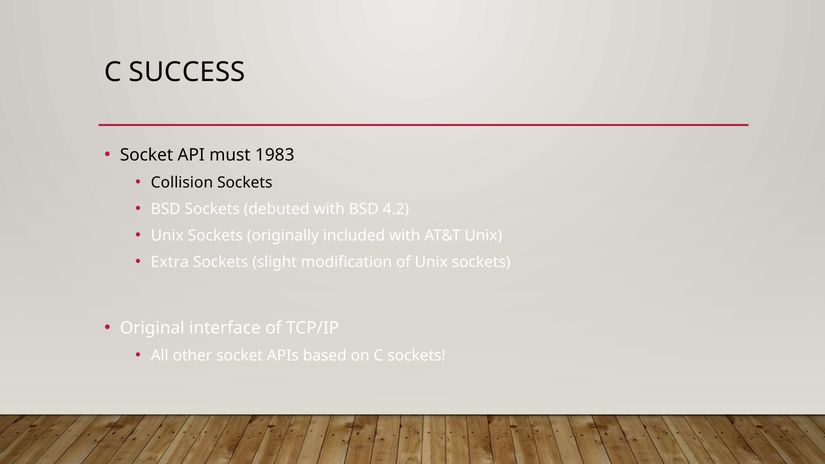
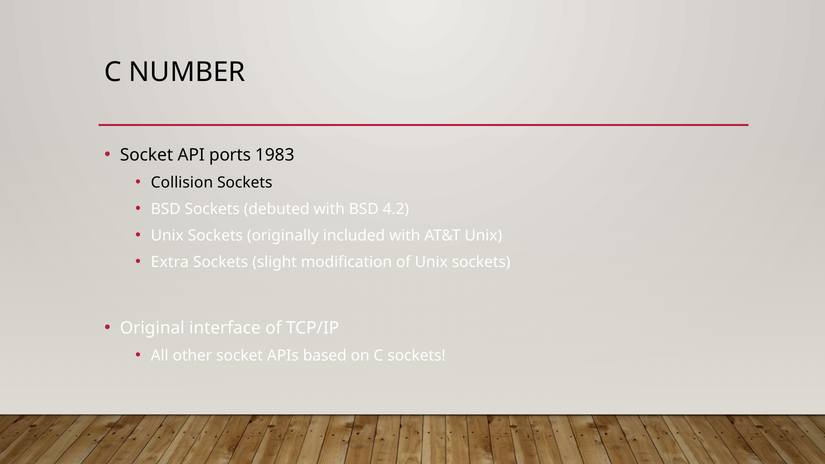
SUCCESS: SUCCESS -> NUMBER
must: must -> ports
